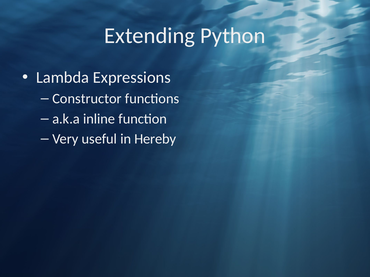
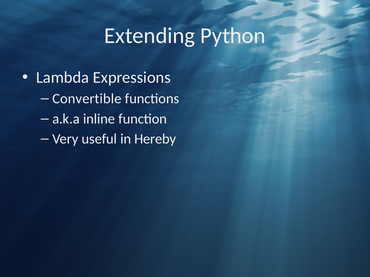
Constructor: Constructor -> Convertible
